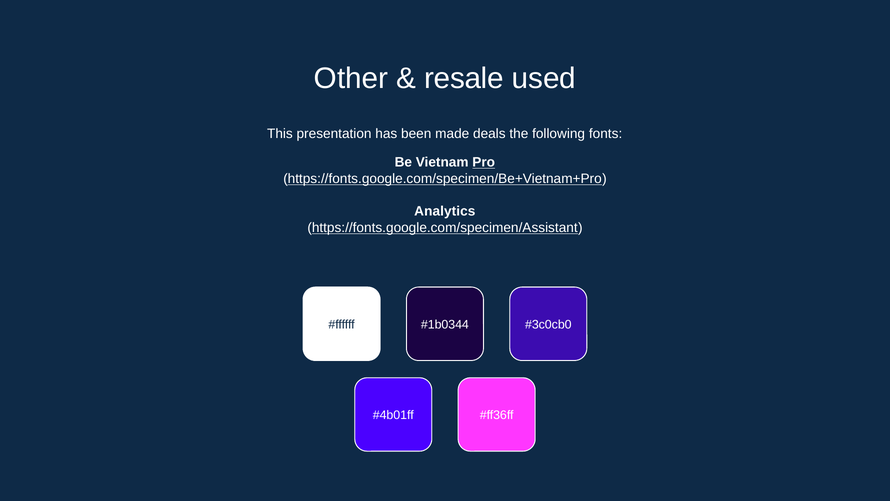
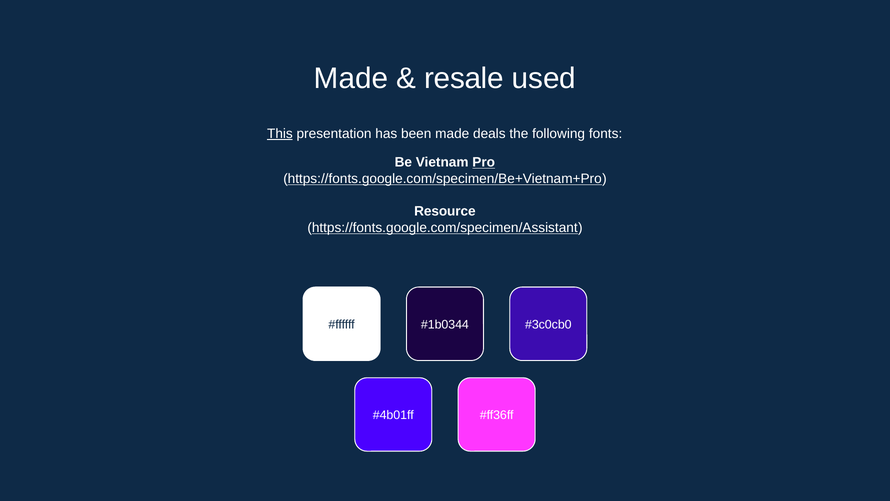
Other at (351, 79): Other -> Made
This underline: none -> present
Analytics: Analytics -> Resource
